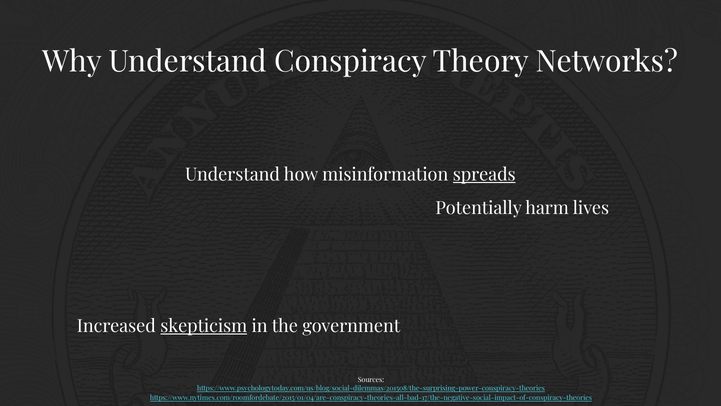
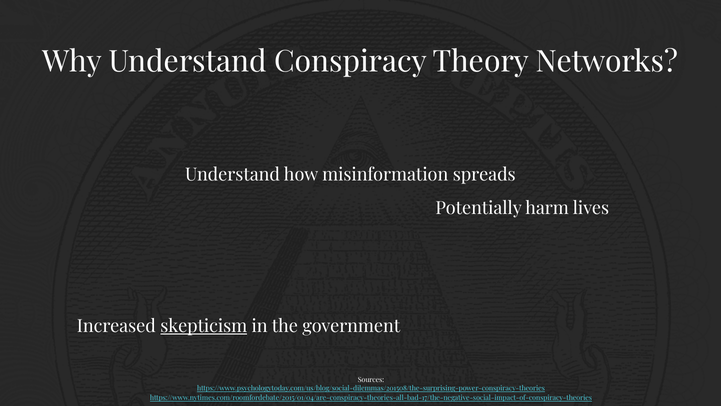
spreads underline: present -> none
